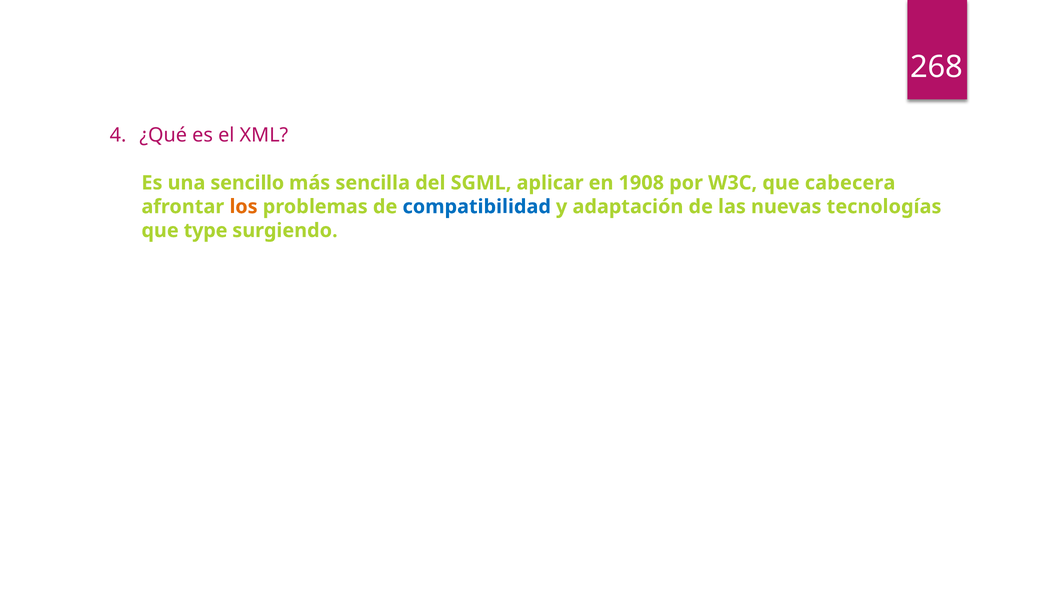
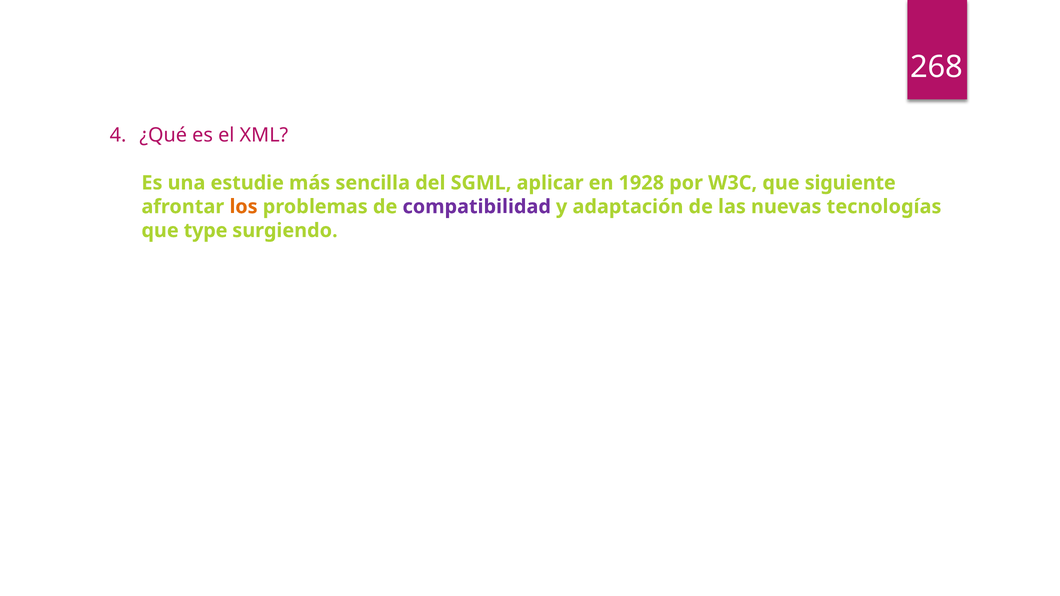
sencillo: sencillo -> estudie
1908: 1908 -> 1928
cabecera: cabecera -> siguiente
compatibilidad colour: blue -> purple
